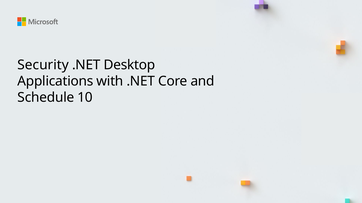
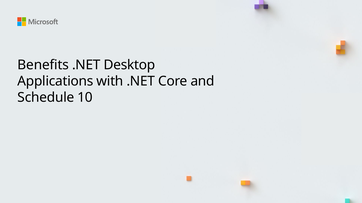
Security: Security -> Benefits
